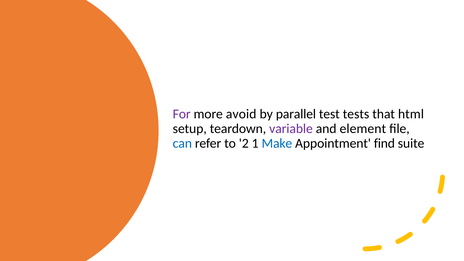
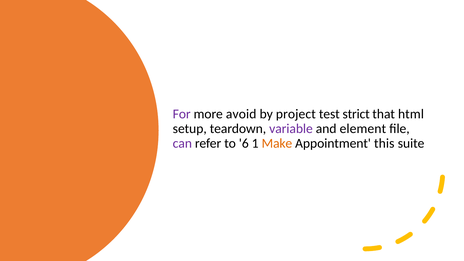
parallel: parallel -> project
tests: tests -> strict
can colour: blue -> purple
2: 2 -> 6
Make colour: blue -> orange
find: find -> this
